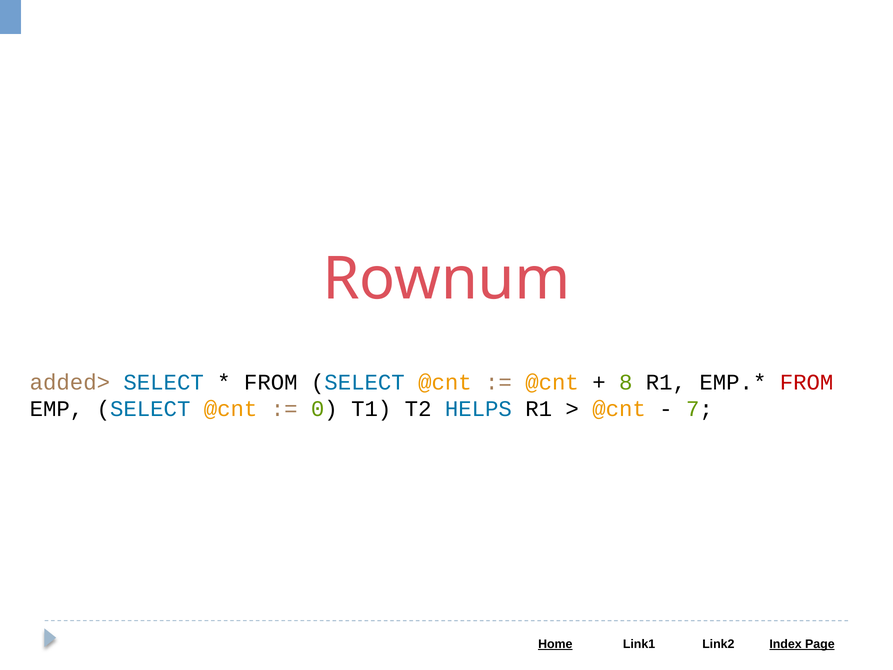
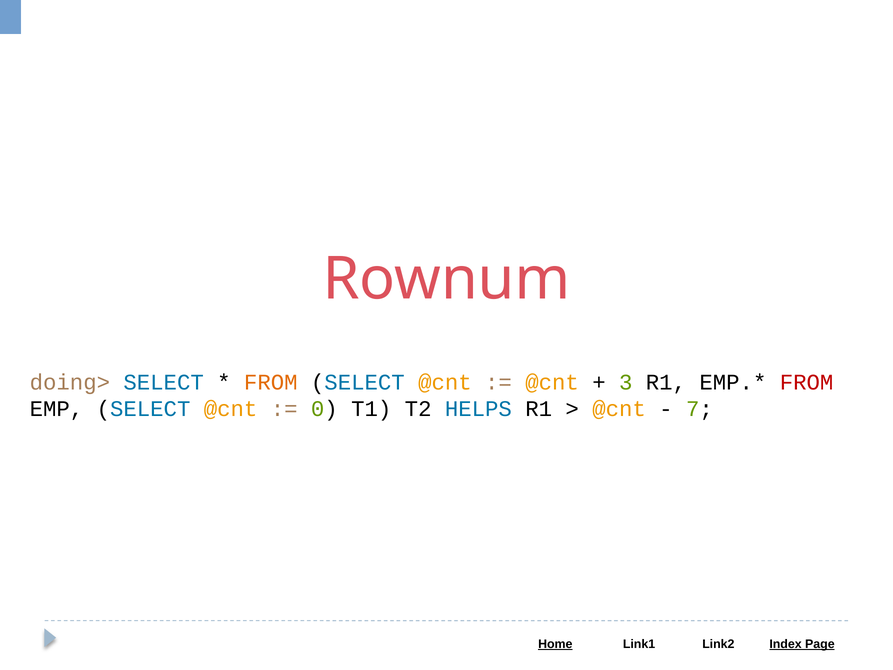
added>: added> -> doing>
FROM at (271, 382) colour: black -> orange
8: 8 -> 3
